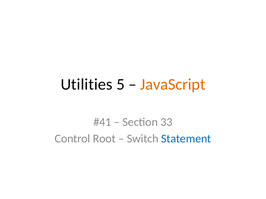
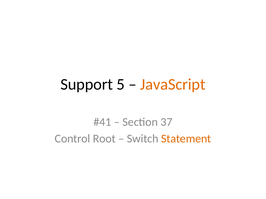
Utilities: Utilities -> Support
33: 33 -> 37
Statement colour: blue -> orange
